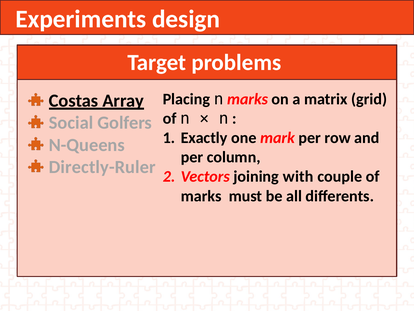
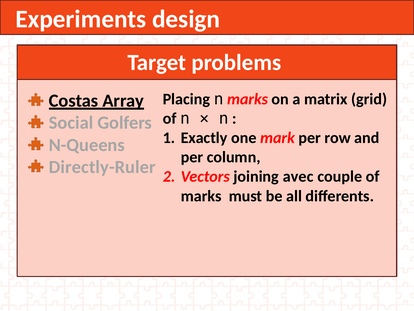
with: with -> avec
